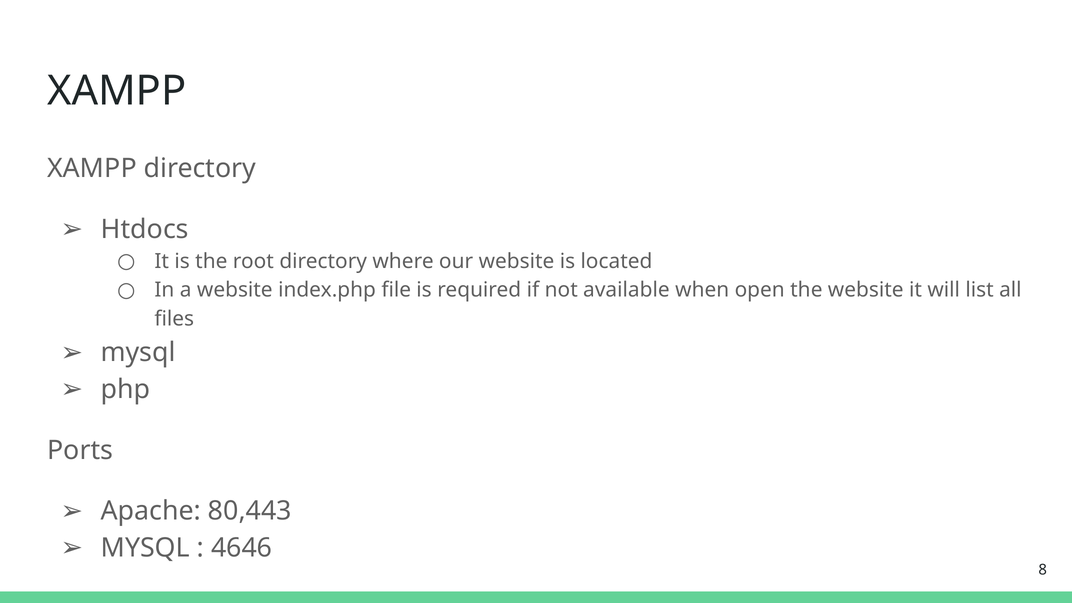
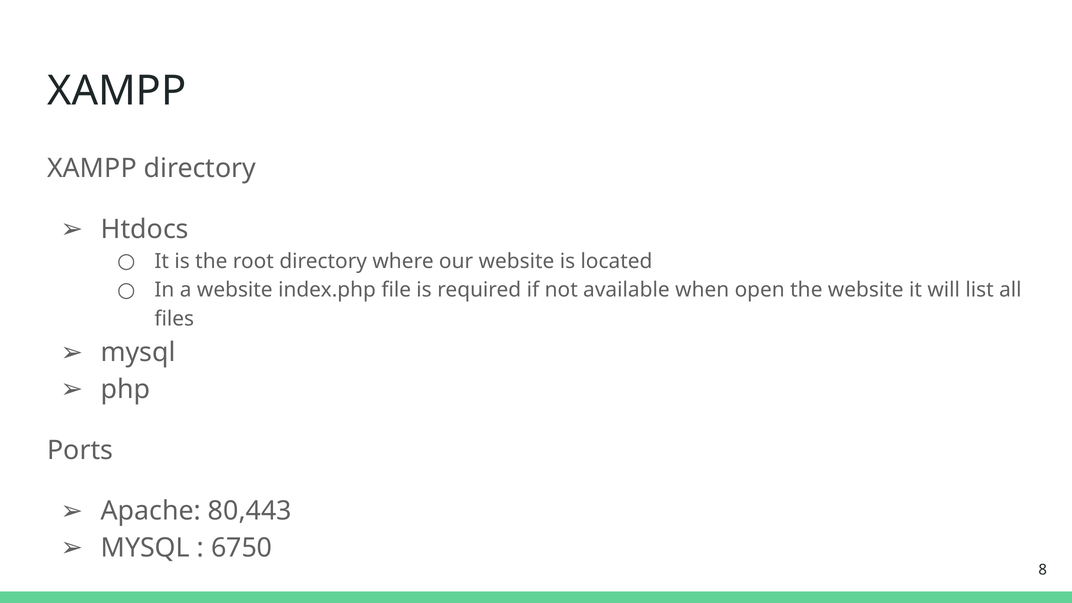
4646: 4646 -> 6750
